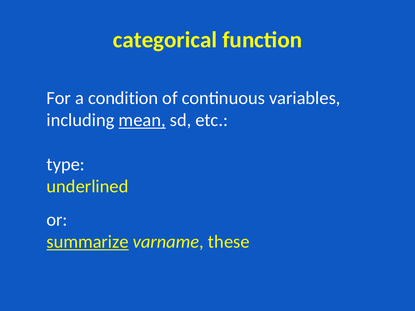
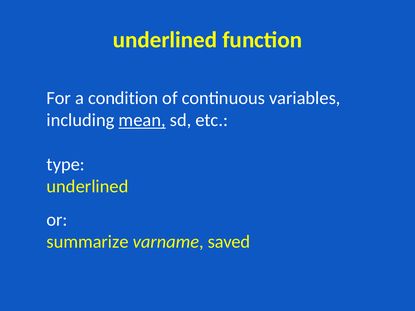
categorical at (165, 40): categorical -> underlined
summarize underline: present -> none
these: these -> saved
